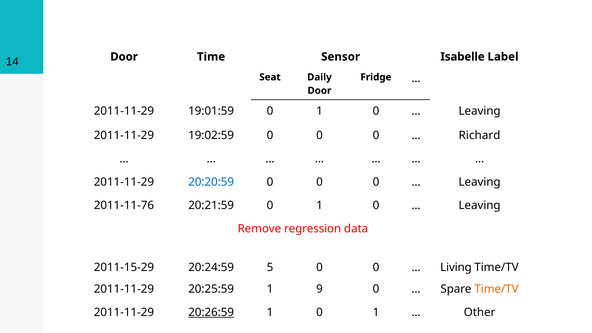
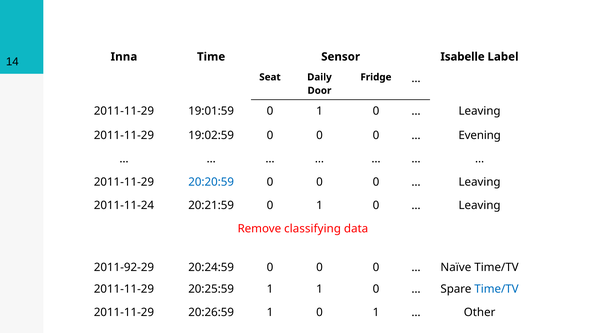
14 Door: Door -> Inna
Richard: Richard -> Evening
2011-11-76: 2011-11-76 -> 2011-11-24
regression: regression -> classifying
2011-15-29: 2011-15-29 -> 2011-92-29
20:24:59 5: 5 -> 0
Living: Living -> Naïve
1 9: 9 -> 1
Time/TV at (497, 289) colour: orange -> blue
20:26:59 underline: present -> none
